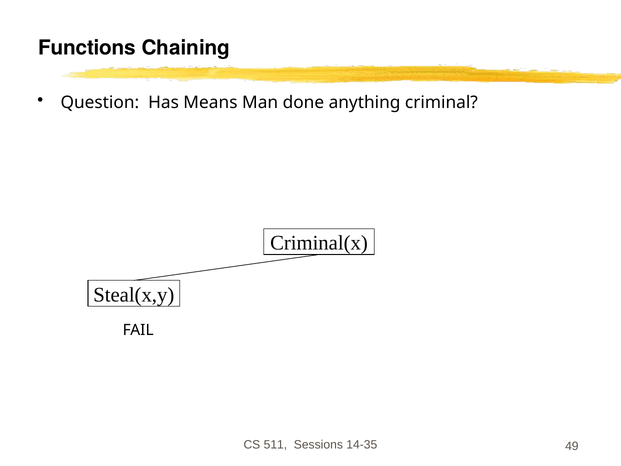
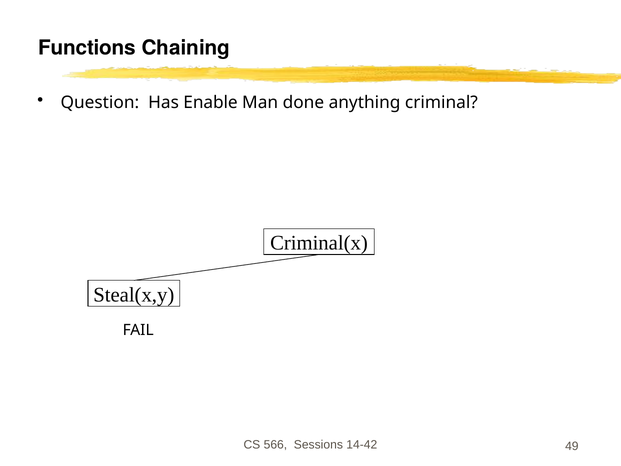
Means: Means -> Enable
511: 511 -> 566
14-35: 14-35 -> 14-42
